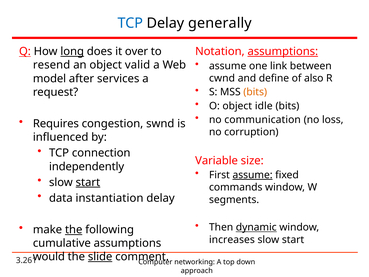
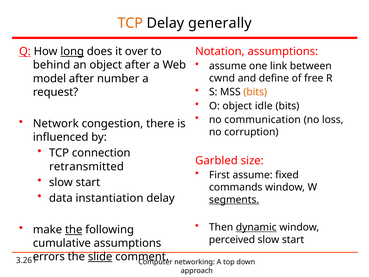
TCP at (130, 23) colour: blue -> orange
assumptions at (283, 51) underline: present -> none
resend: resend -> behind
object valid: valid -> after
also: also -> free
services: services -> number
Requires: Requires -> Network
swnd: swnd -> there
Variable: Variable -> Garbled
independently: independently -> retransmitted
assume at (253, 175) underline: present -> none
start at (88, 182) underline: present -> none
segments underline: none -> present
increases: increases -> perceived
would: would -> errors
